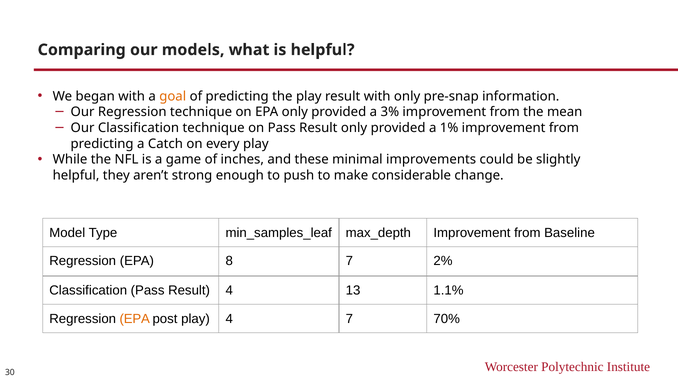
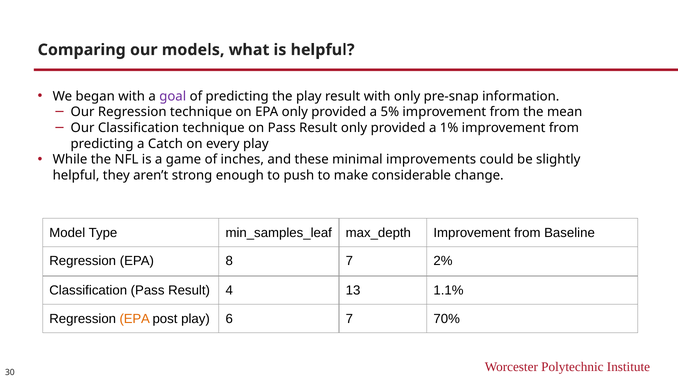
goal colour: orange -> purple
3%: 3% -> 5%
play 4: 4 -> 6
